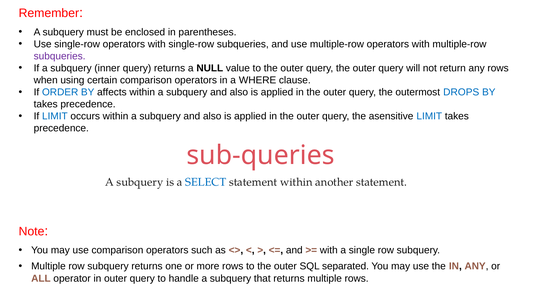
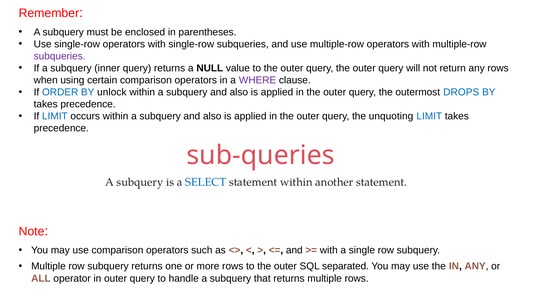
WHERE colour: black -> purple
affects: affects -> unlock
asensitive: asensitive -> unquoting
